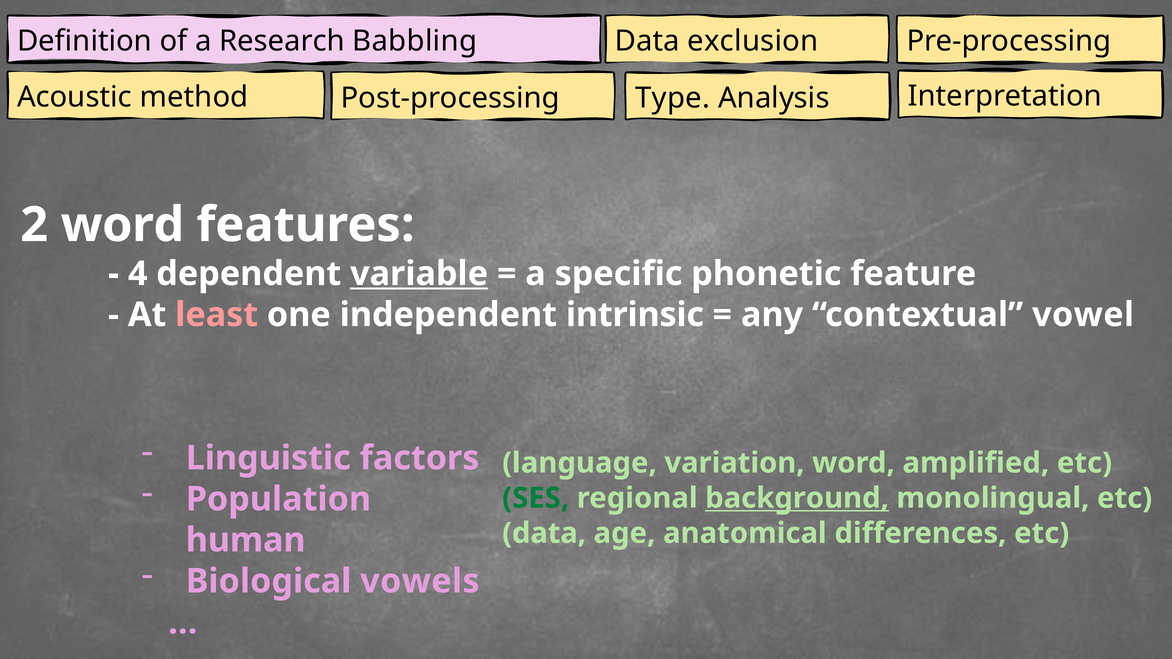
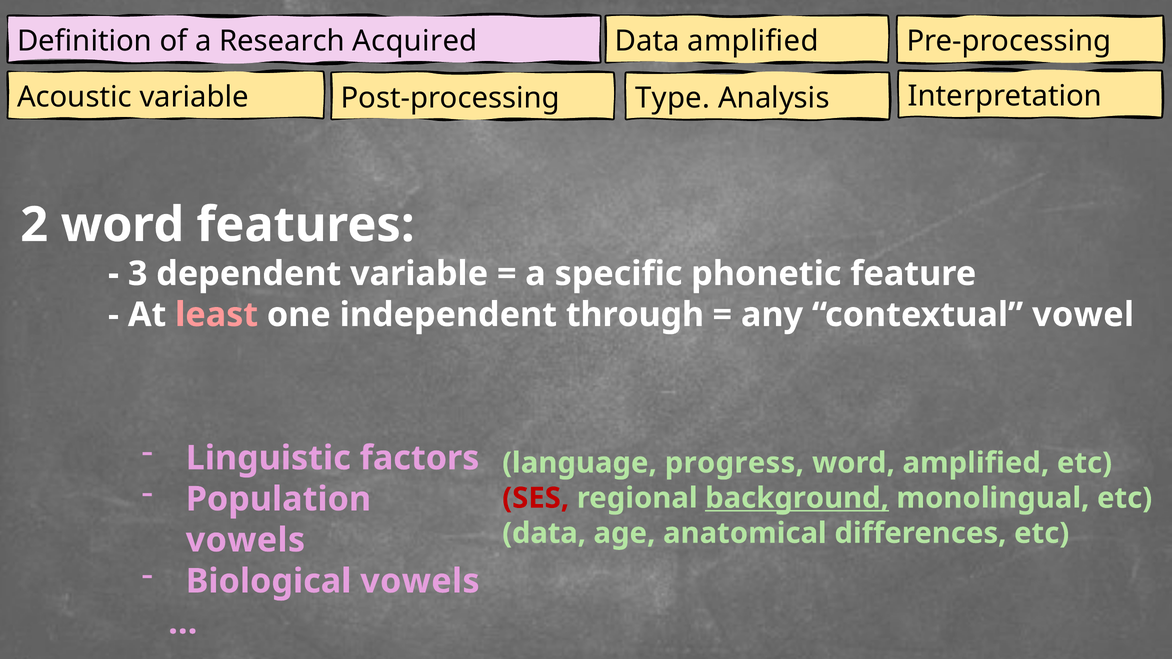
Babbling: Babbling -> Acquired
Data exclusion: exclusion -> amplified
Acoustic method: method -> variable
4: 4 -> 3
variable at (419, 274) underline: present -> none
intrinsic: intrinsic -> through
variation: variation -> progress
SES colour: green -> red
human at (246, 540): human -> vowels
